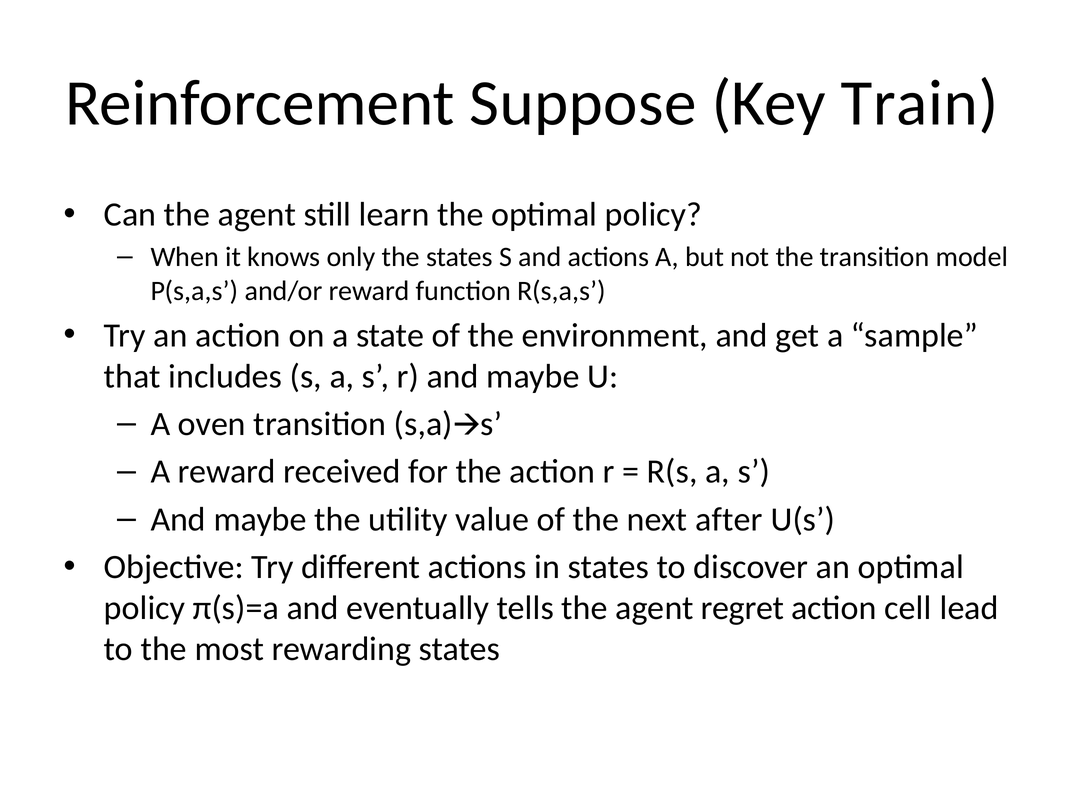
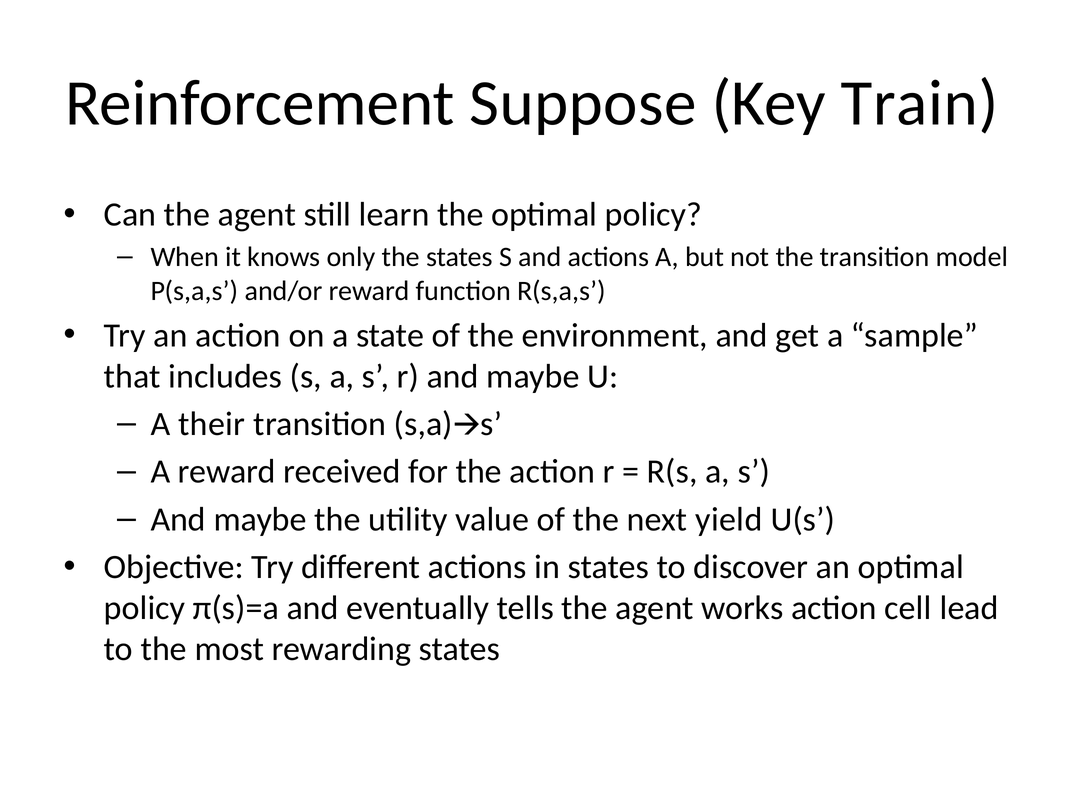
oven: oven -> their
after: after -> yield
regret: regret -> works
